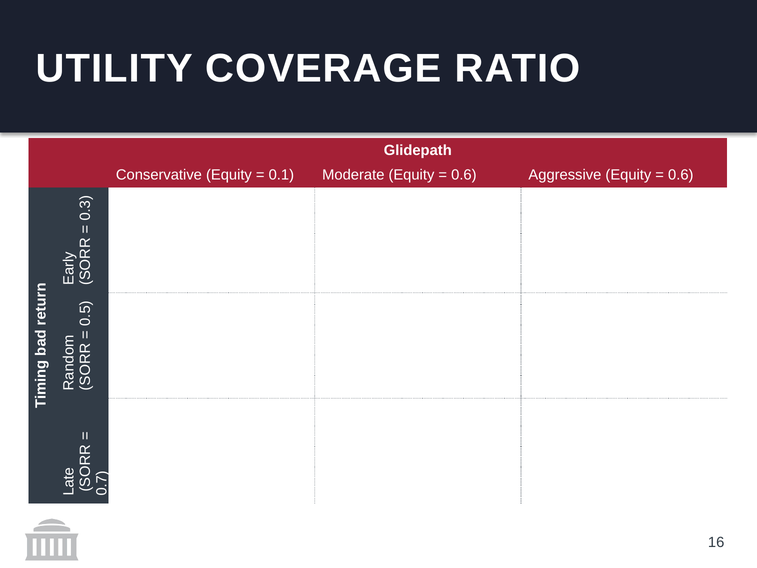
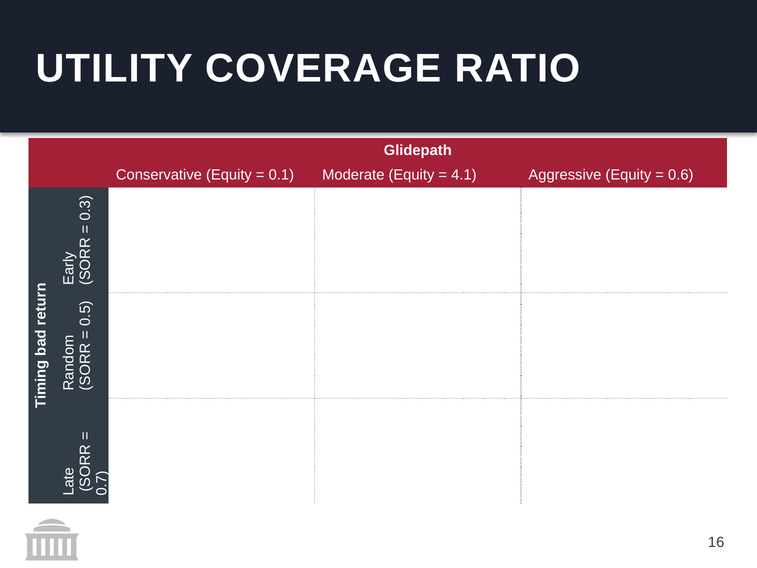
0.6 at (464, 175): 0.6 -> 4.1
